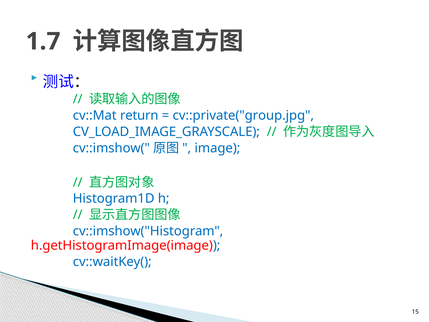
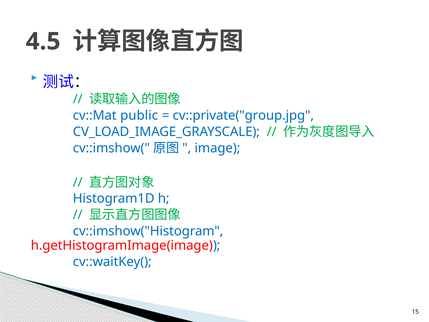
1.7: 1.7 -> 4.5
return: return -> public
